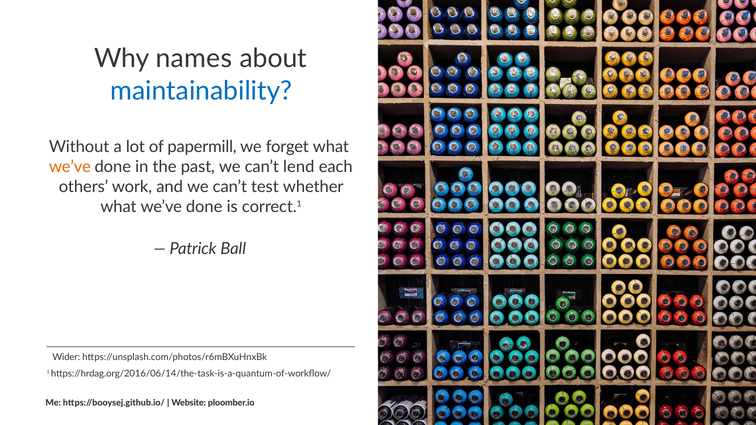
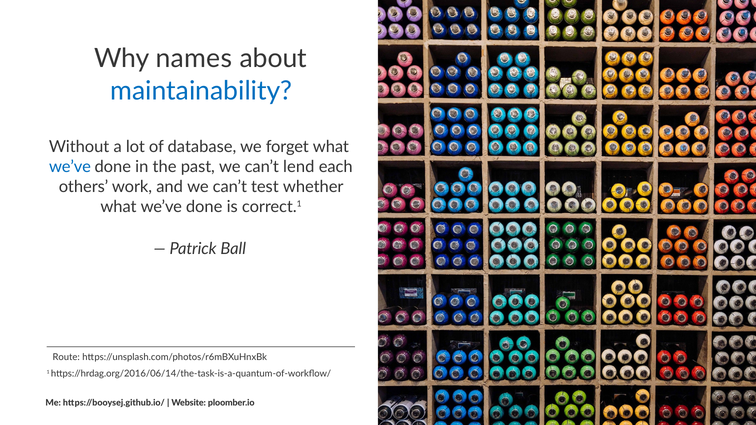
papermill: papermill -> database
we’ve at (70, 167) colour: orange -> blue
Wider: Wider -> Route
